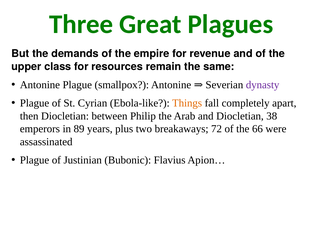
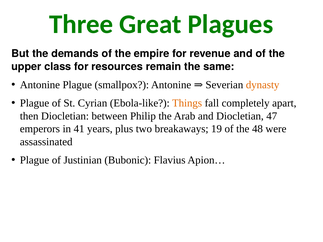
dynasty colour: purple -> orange
38: 38 -> 47
89: 89 -> 41
72: 72 -> 19
66: 66 -> 48
